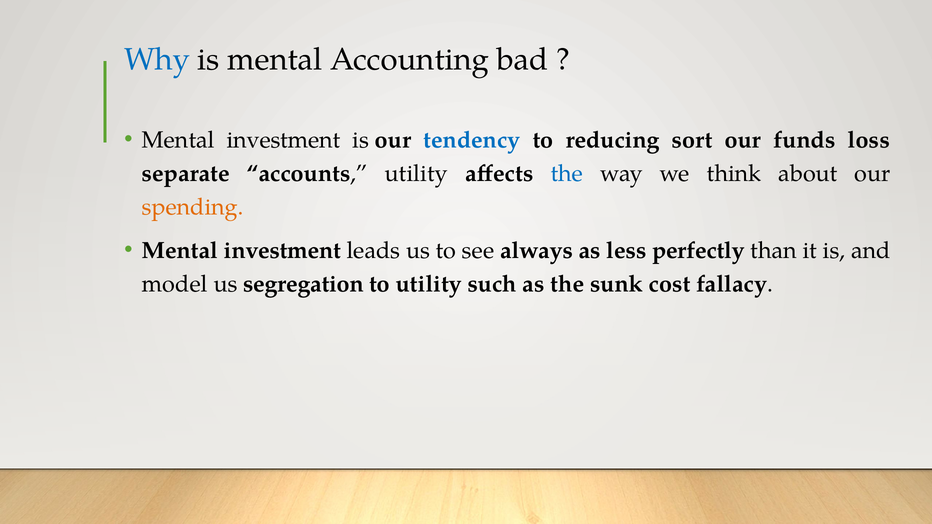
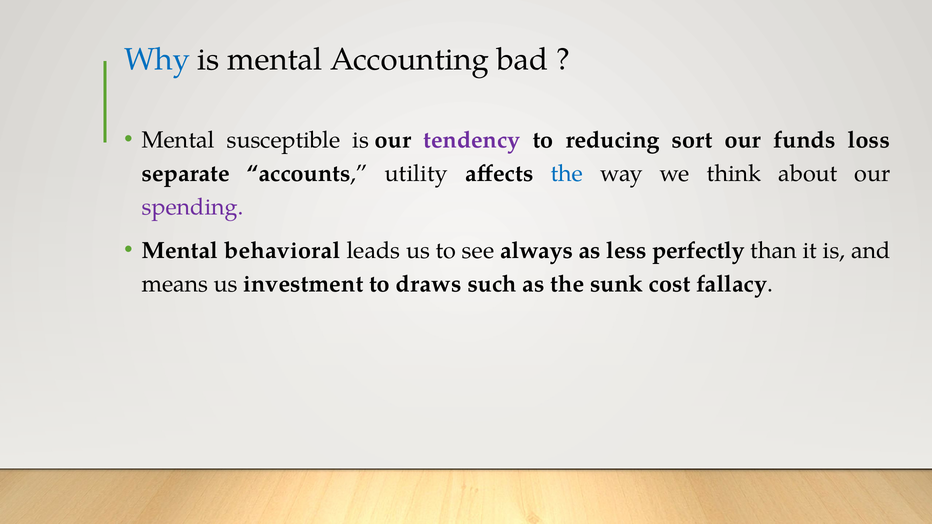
investment at (284, 140): investment -> susceptible
tendency colour: blue -> purple
spending colour: orange -> purple
investment at (282, 250): investment -> behavioral
model: model -> means
segregation: segregation -> investment
to utility: utility -> draws
